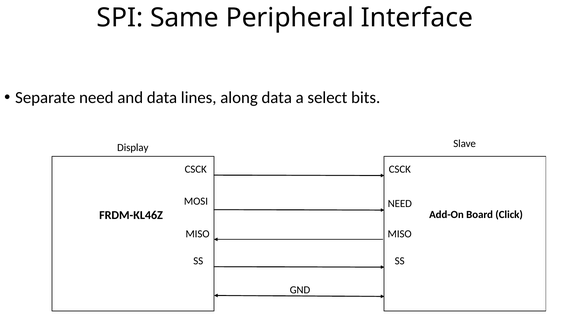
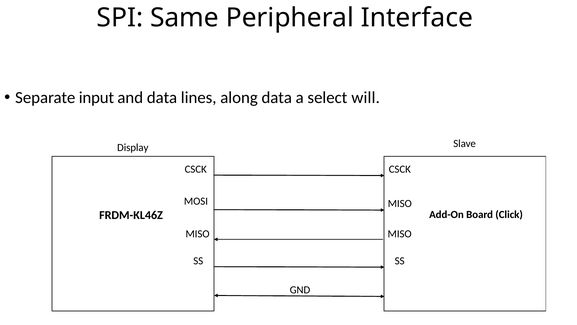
Separate need: need -> input
bits: bits -> will
NEED at (400, 203): NEED -> MISO
